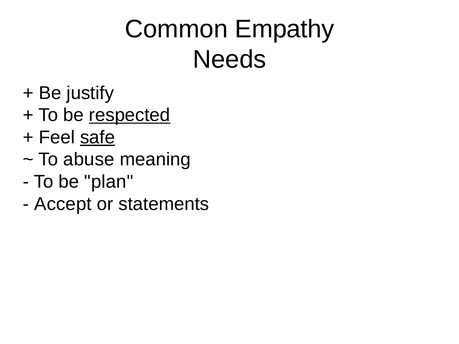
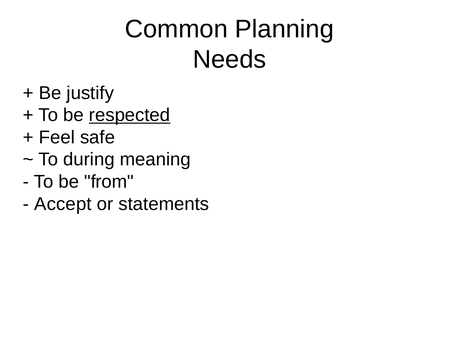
Empathy: Empathy -> Planning
safe underline: present -> none
abuse: abuse -> during
plan: plan -> from
